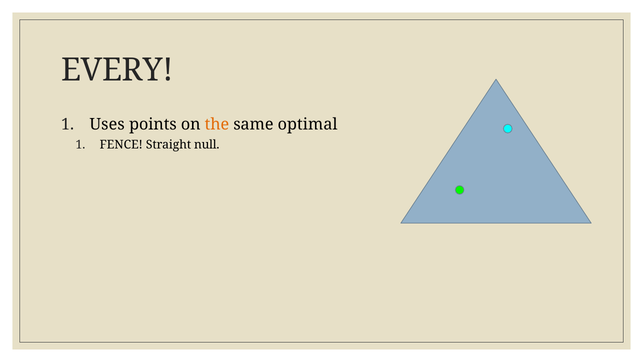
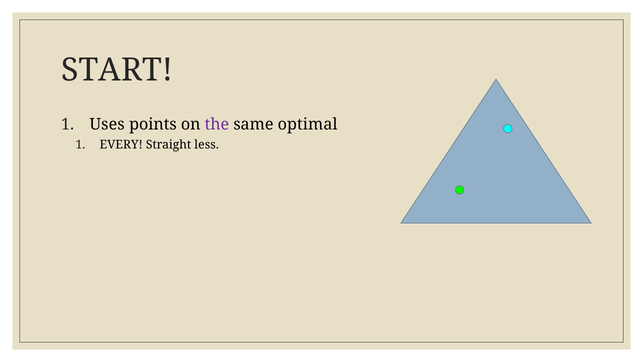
EVERY: EVERY -> START
the colour: orange -> purple
FENCE: FENCE -> EVERY
null: null -> less
